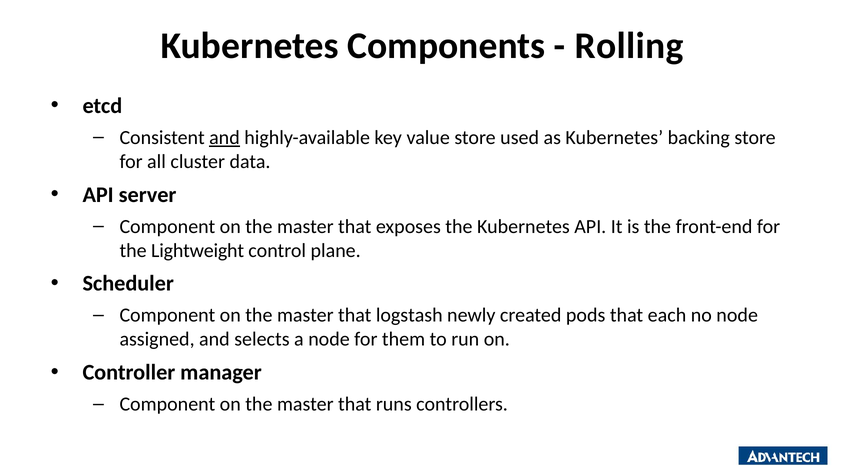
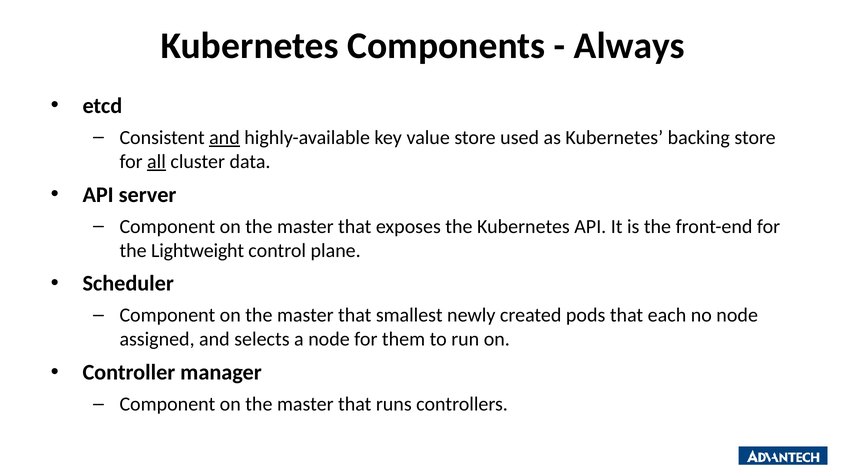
Rolling: Rolling -> Always
all underline: none -> present
logstash: logstash -> smallest
